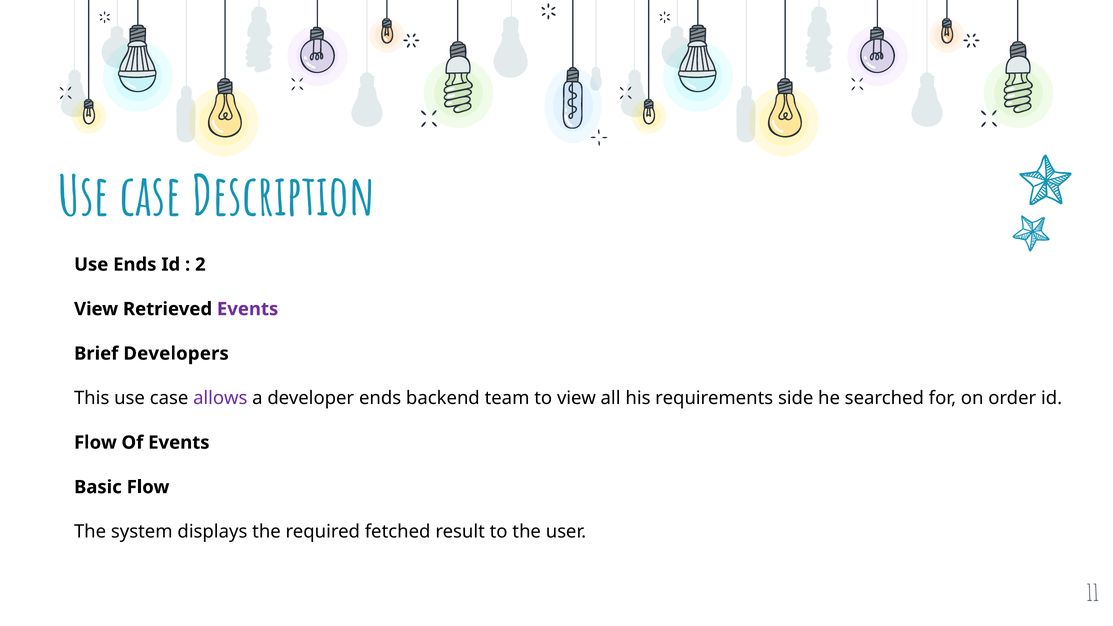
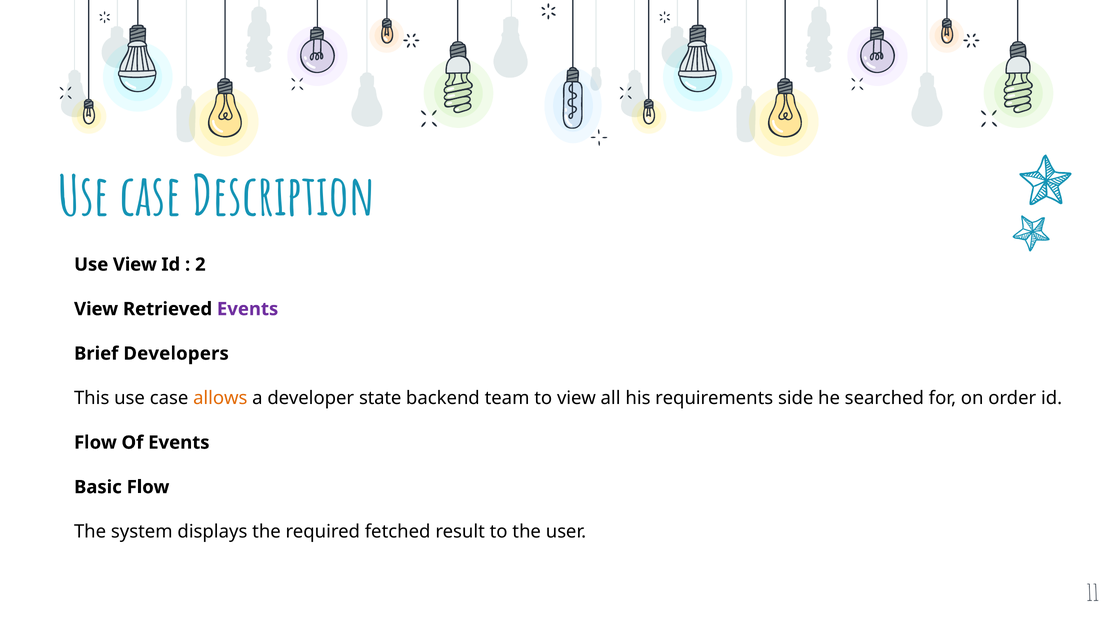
Use Ends: Ends -> View
allows colour: purple -> orange
developer ends: ends -> state
